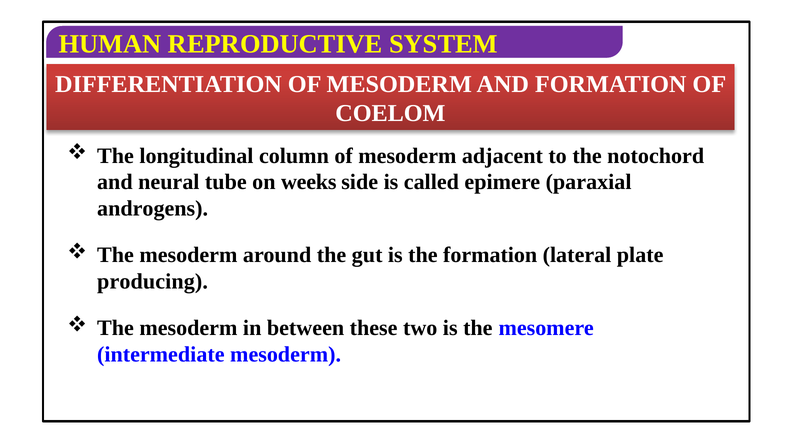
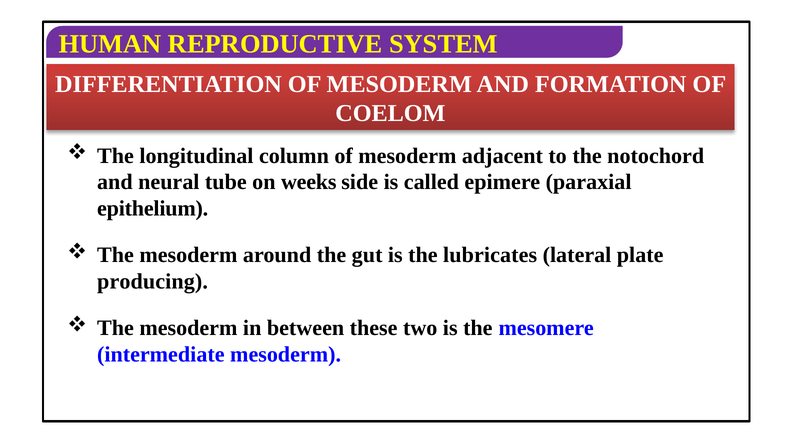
androgens: androgens -> epithelium
the formation: formation -> lubricates
